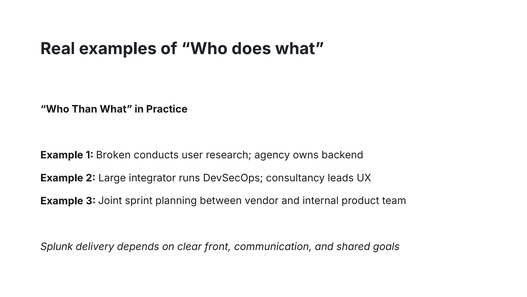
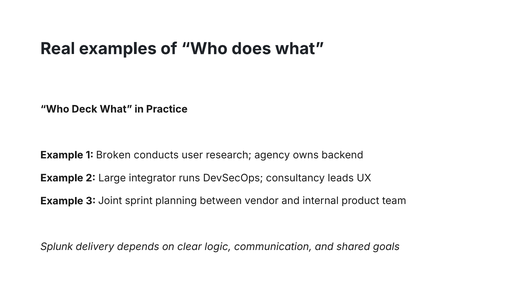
Than: Than -> Deck
front: front -> logic
